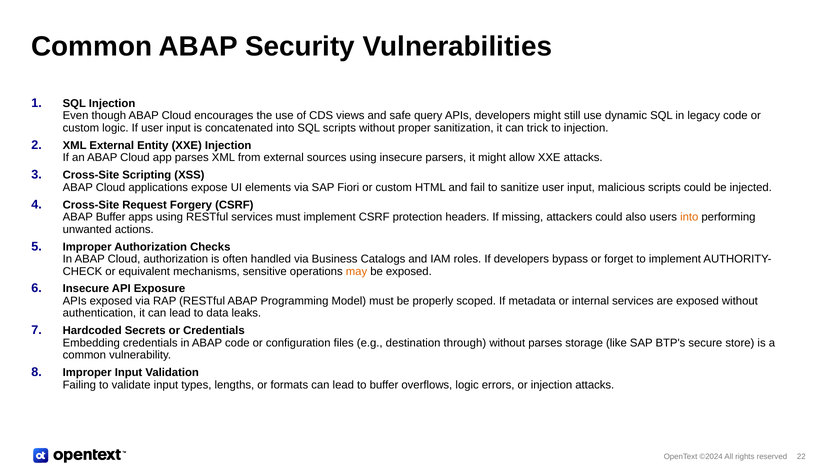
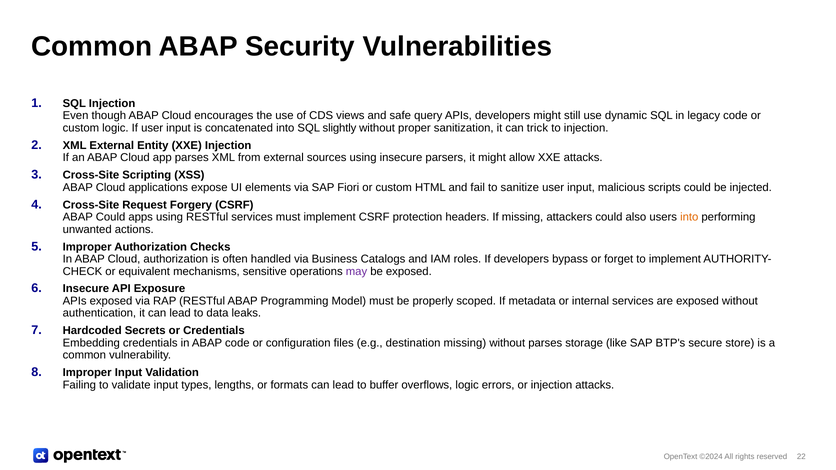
SQL scripts: scripts -> slightly
ABAP Buffer: Buffer -> Could
may colour: orange -> purple
destination through: through -> missing
